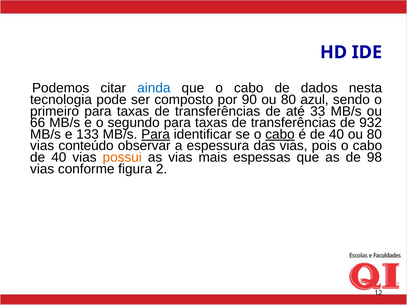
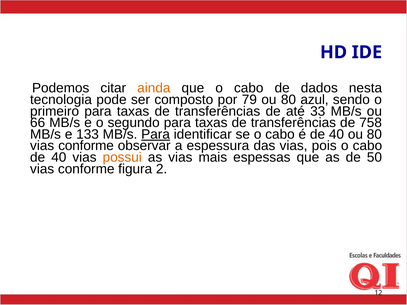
ainda colour: blue -> orange
90: 90 -> 79
932: 932 -> 758
cabo at (280, 134) underline: present -> none
conteúdo at (86, 146): conteúdo -> conforme
98: 98 -> 50
